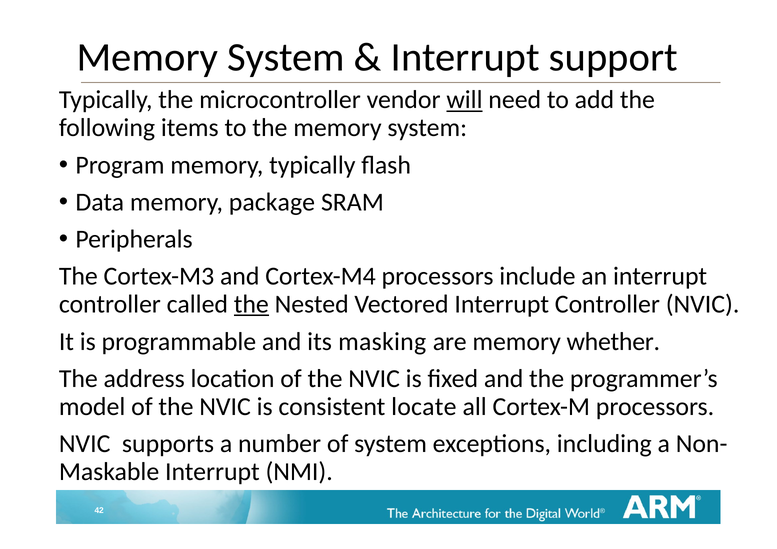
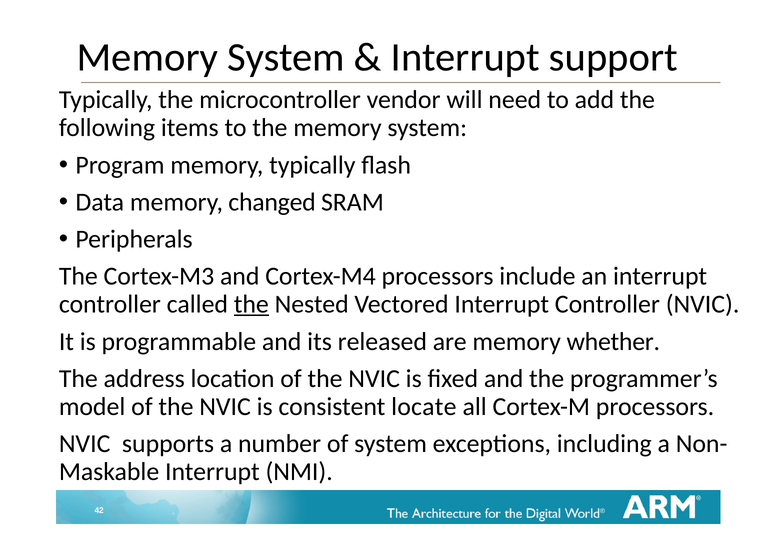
will underline: present -> none
package: package -> changed
masking: masking -> released
